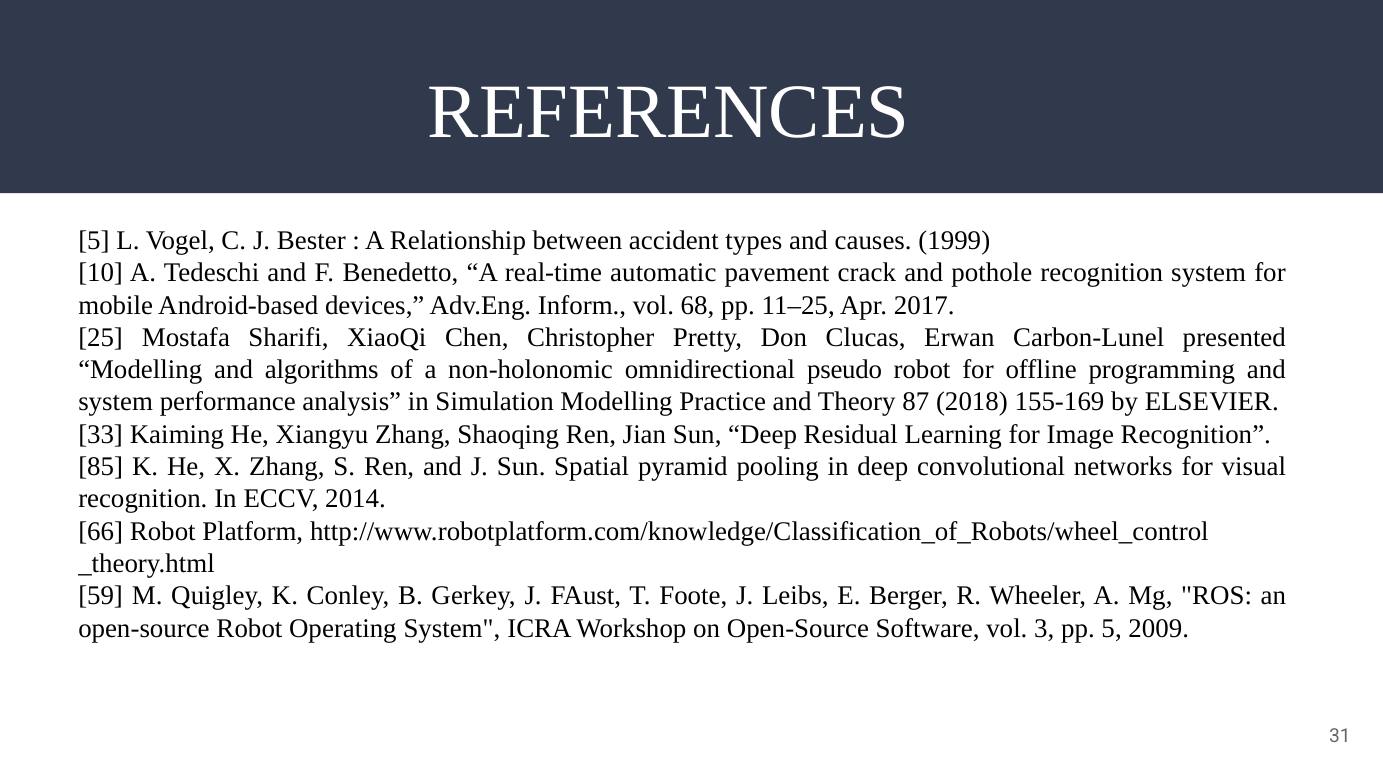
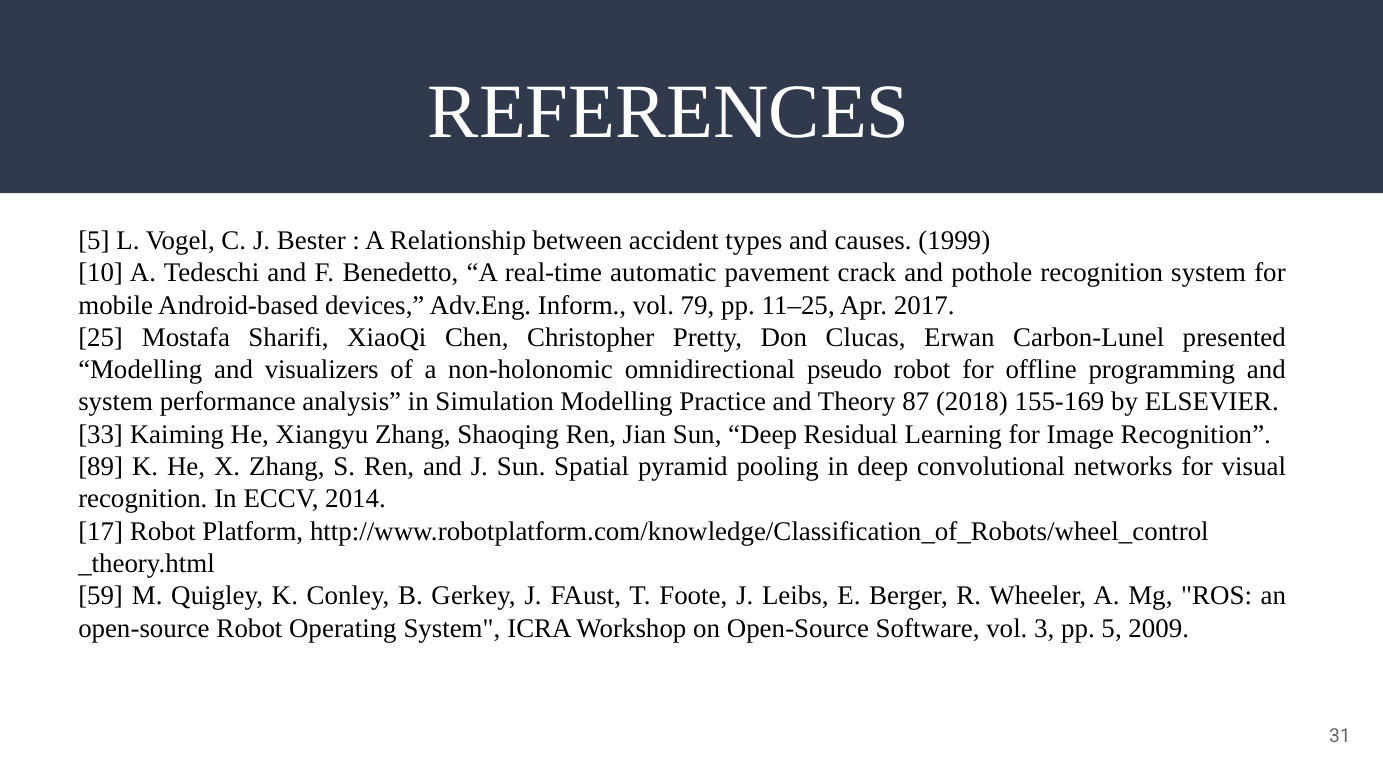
68: 68 -> 79
algorithms: algorithms -> visualizers
85: 85 -> 89
66: 66 -> 17
